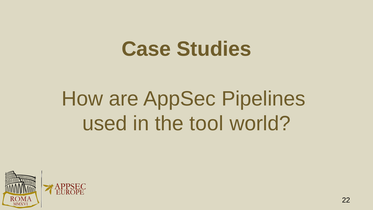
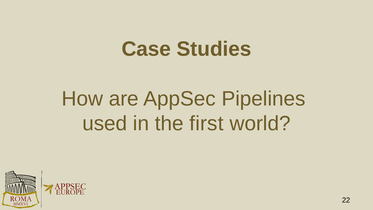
tool: tool -> first
